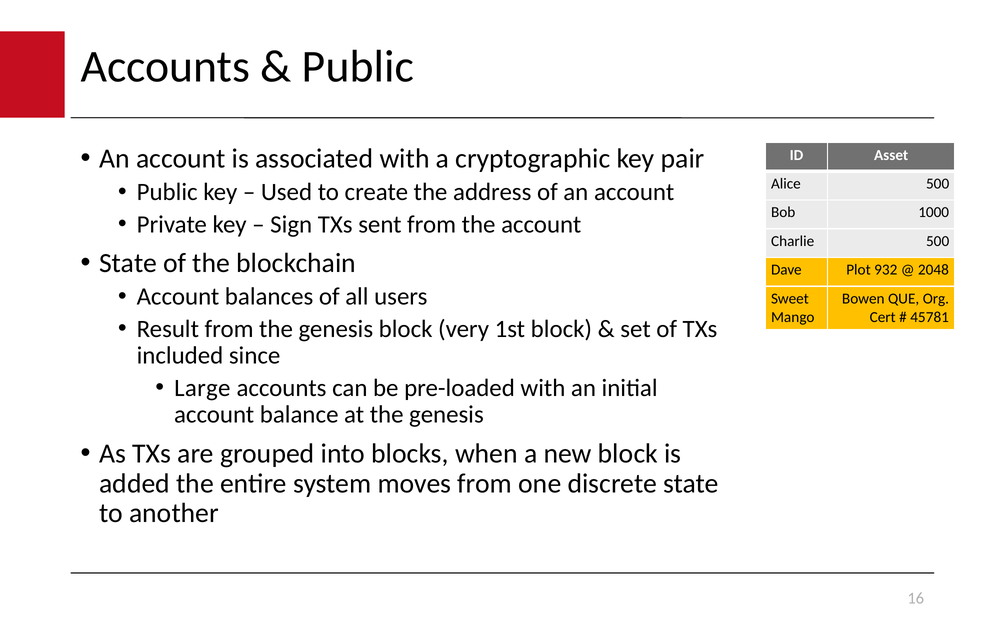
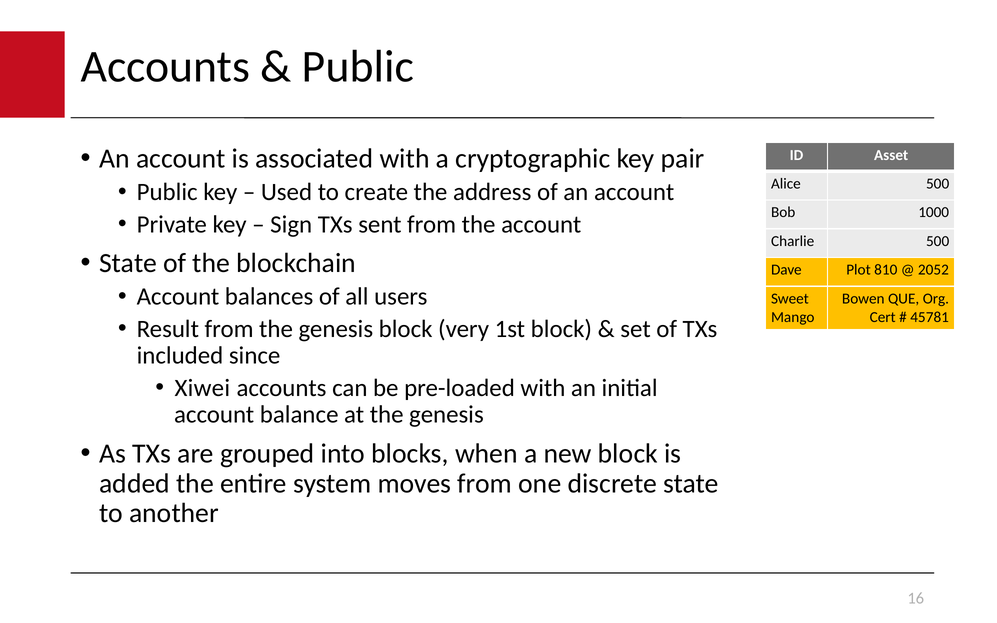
932: 932 -> 810
2048: 2048 -> 2052
Large: Large -> Xiwei
